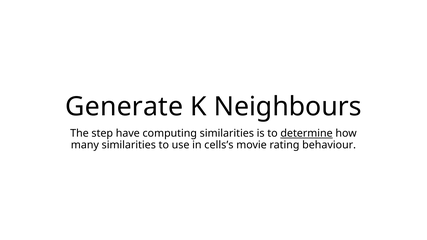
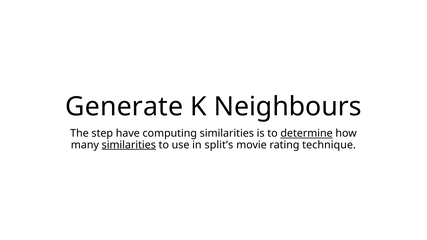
similarities at (129, 145) underline: none -> present
cells’s: cells’s -> split’s
behaviour: behaviour -> technique
